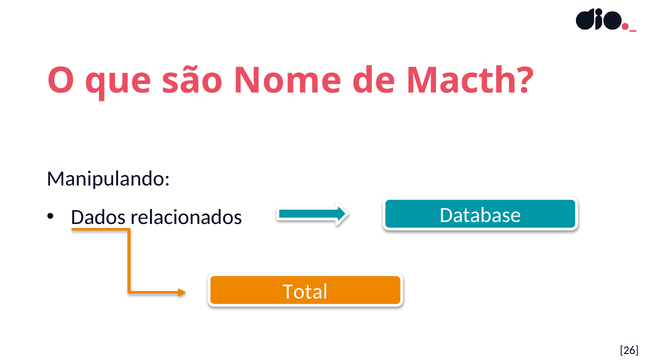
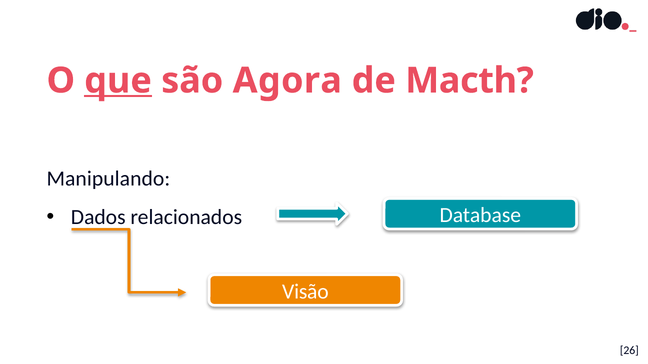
que underline: none -> present
Nome: Nome -> Agora
Total: Total -> Visão
